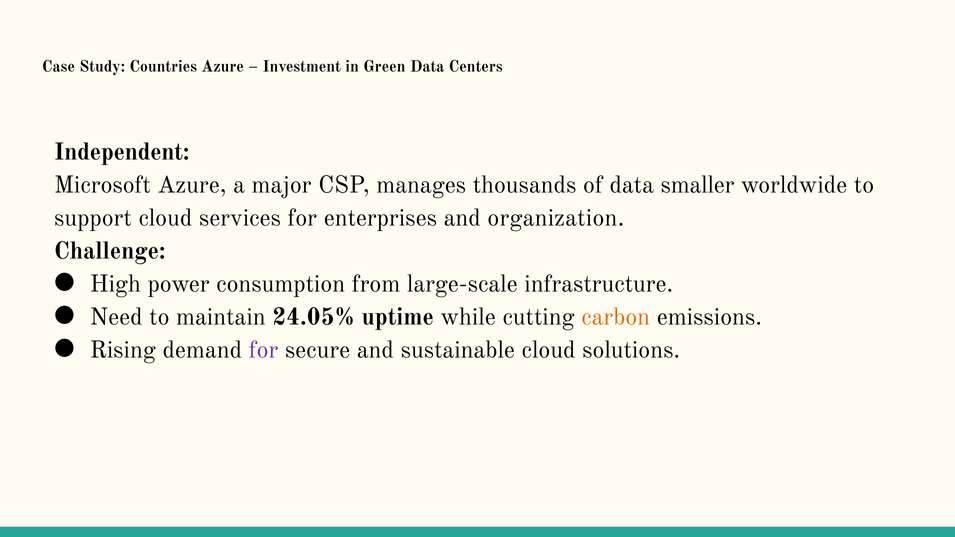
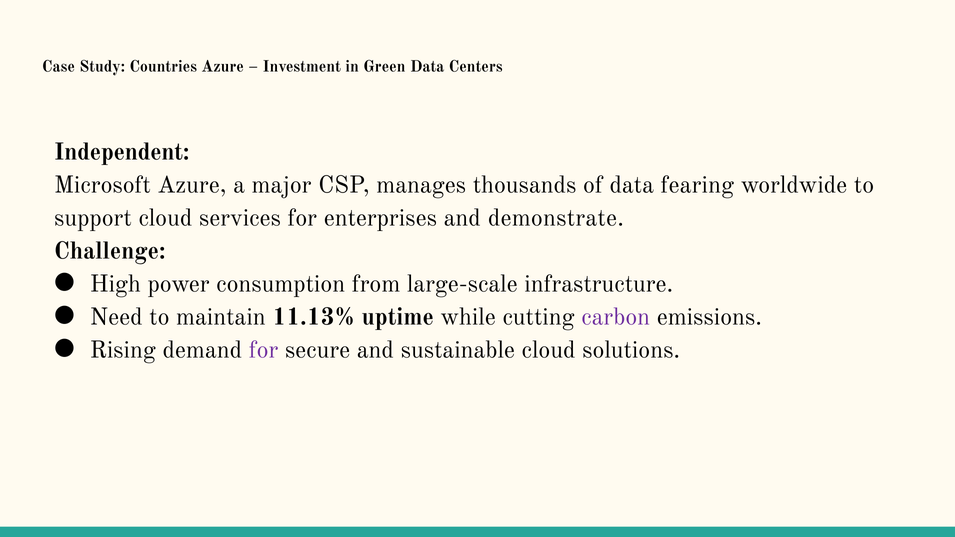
smaller: smaller -> fearing
organization: organization -> demonstrate
24.05%: 24.05% -> 11.13%
carbon colour: orange -> purple
